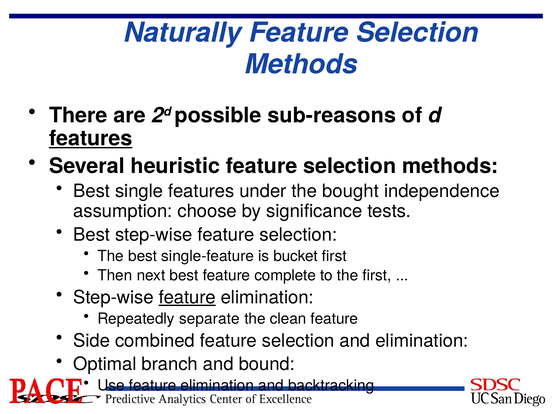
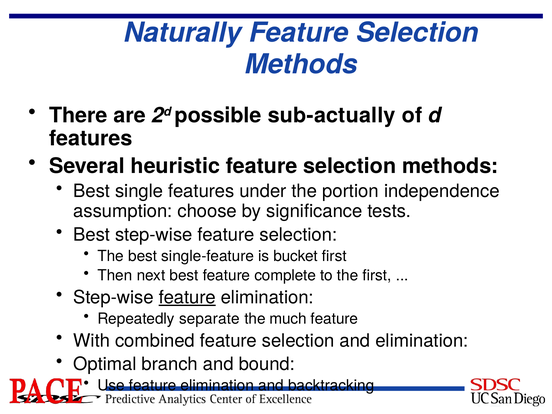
sub-reasons: sub-reasons -> sub-actually
features at (91, 139) underline: present -> none
bought: bought -> portion
clean: clean -> much
Side: Side -> With
